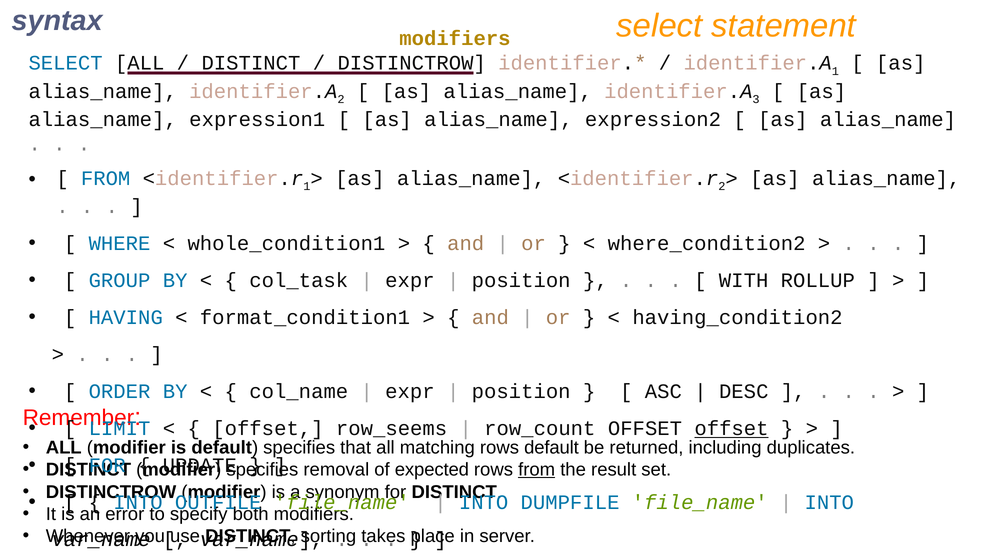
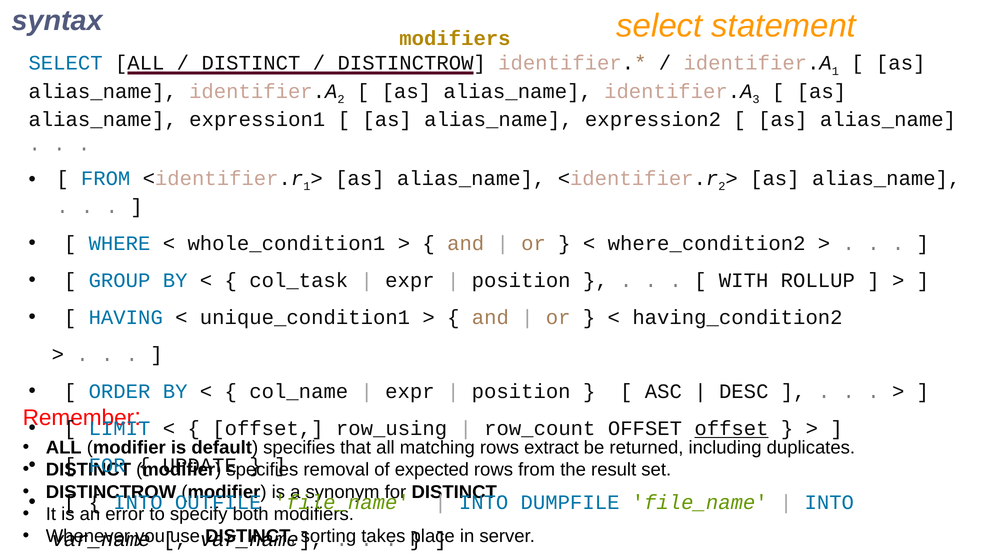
format_condition1: format_condition1 -> unique_condition1
row_seems: row_seems -> row_using
rows default: default -> extract
from at (537, 470) underline: present -> none
